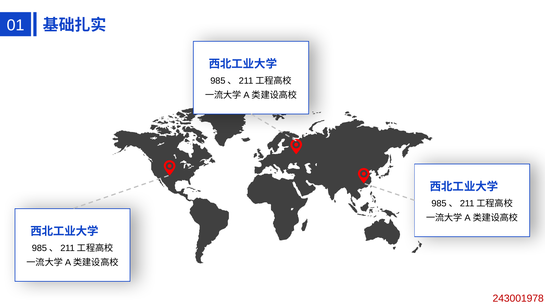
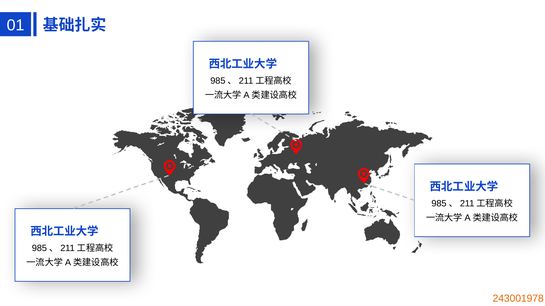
243001978 colour: red -> orange
